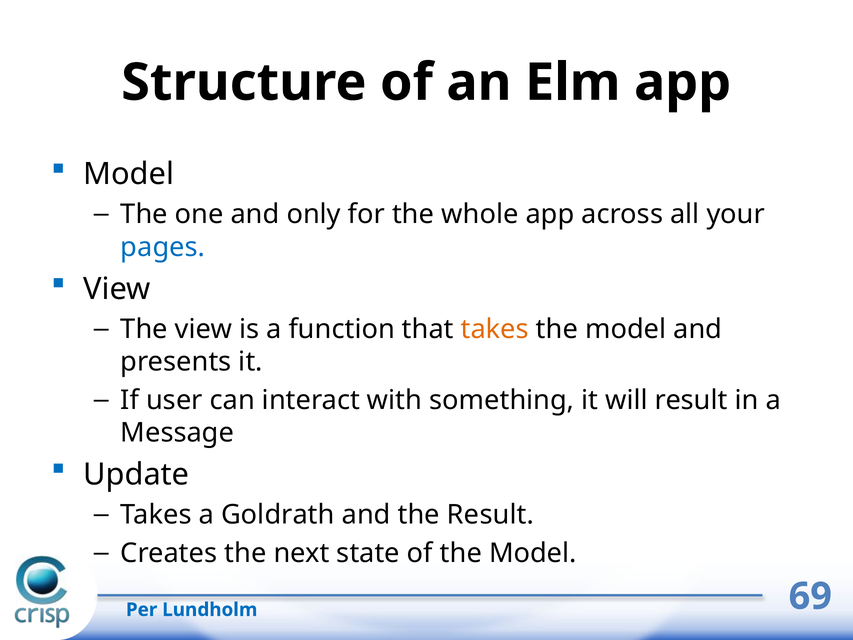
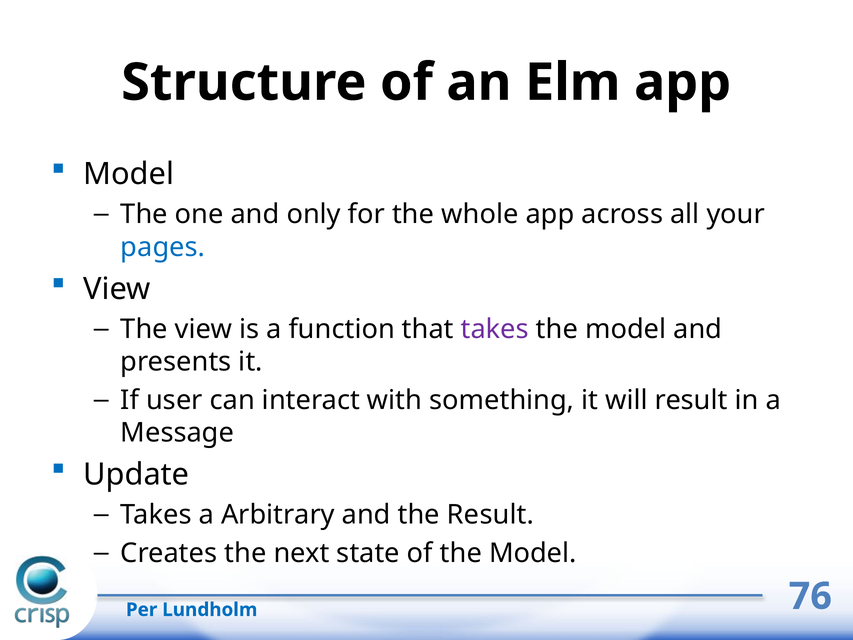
takes at (495, 329) colour: orange -> purple
Goldrath: Goldrath -> Arbitrary
69: 69 -> 76
